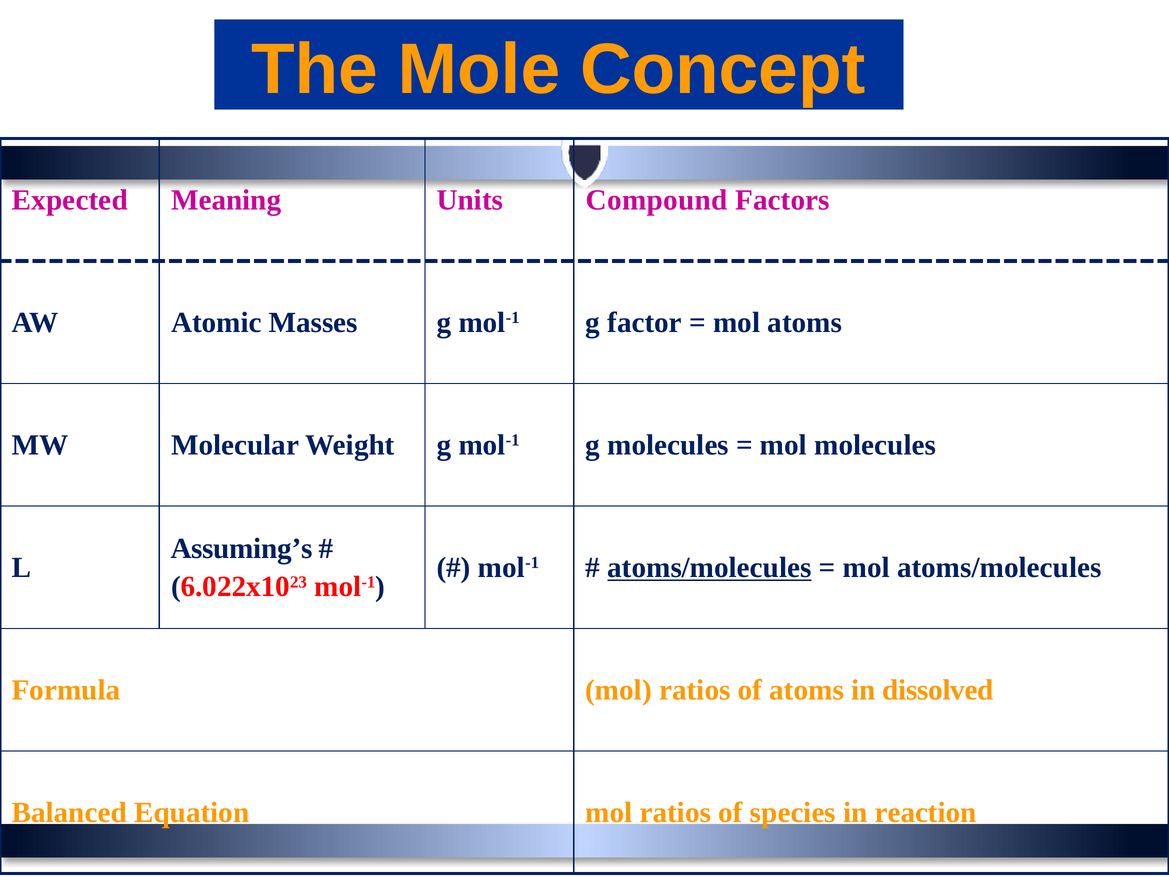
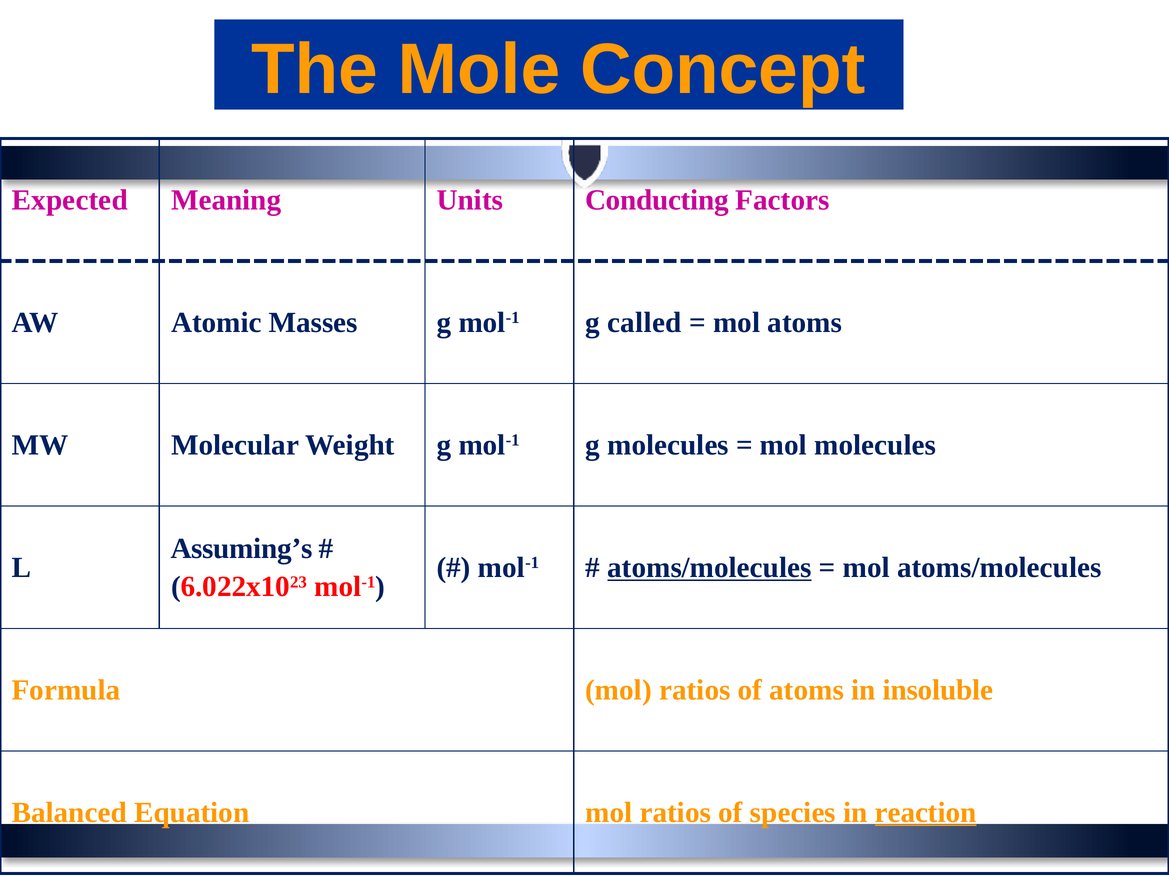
Compound: Compound -> Conducting
factor: factor -> called
dissolved: dissolved -> insoluble
reaction underline: none -> present
